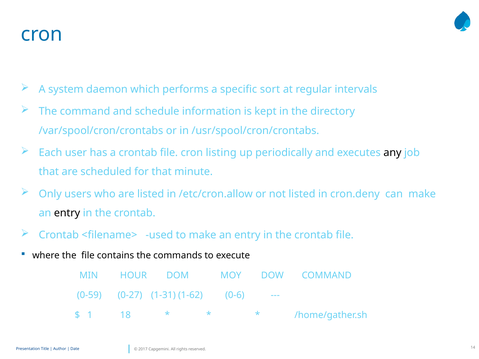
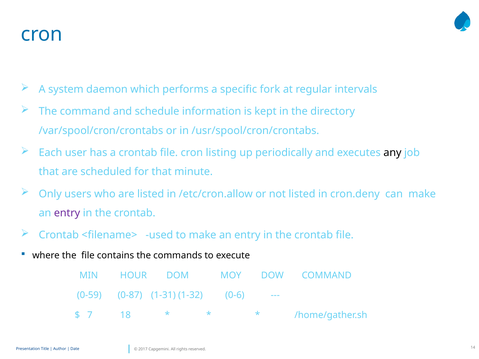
sort: sort -> fork
entry at (67, 213) colour: black -> purple
0-27: 0-27 -> 0-87
1-62: 1-62 -> 1-32
1: 1 -> 7
